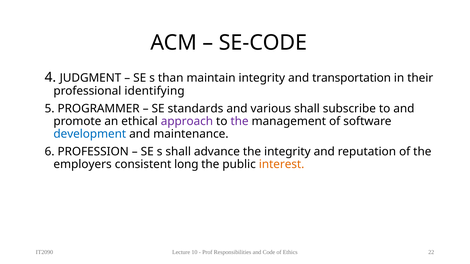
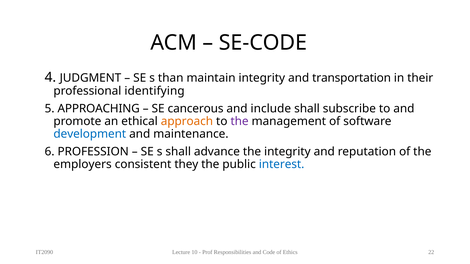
PROGRAMMER: PROGRAMMER -> APPROACHING
standards: standards -> cancerous
various: various -> include
approach colour: purple -> orange
long: long -> they
interest colour: orange -> blue
